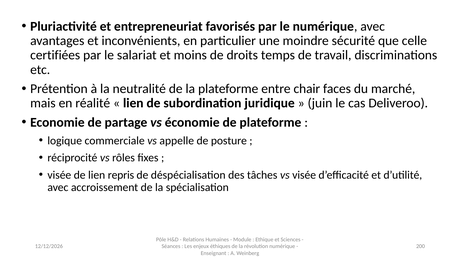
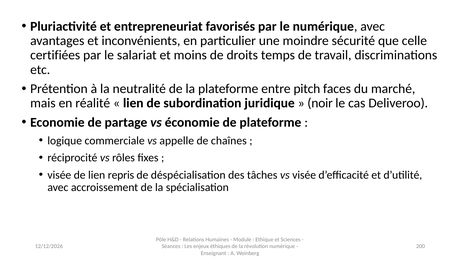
chair: chair -> pitch
juin: juin -> noir
posture: posture -> chaînes
